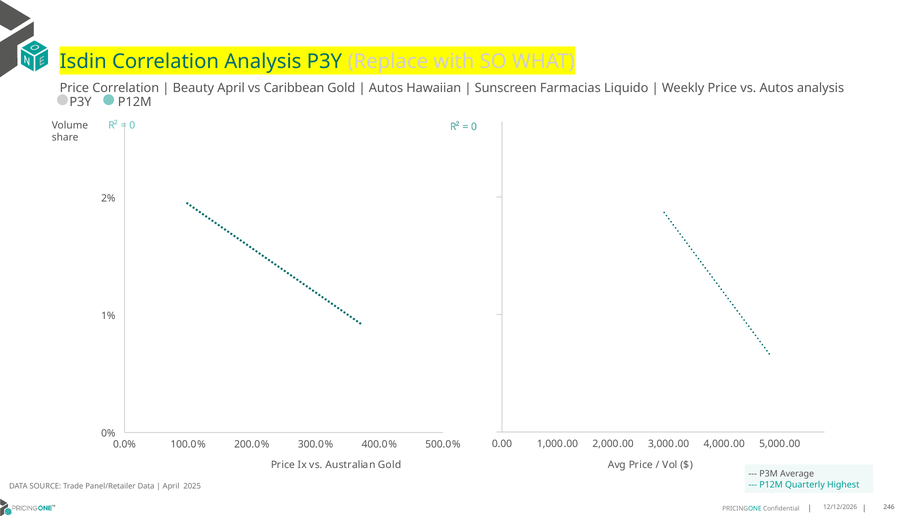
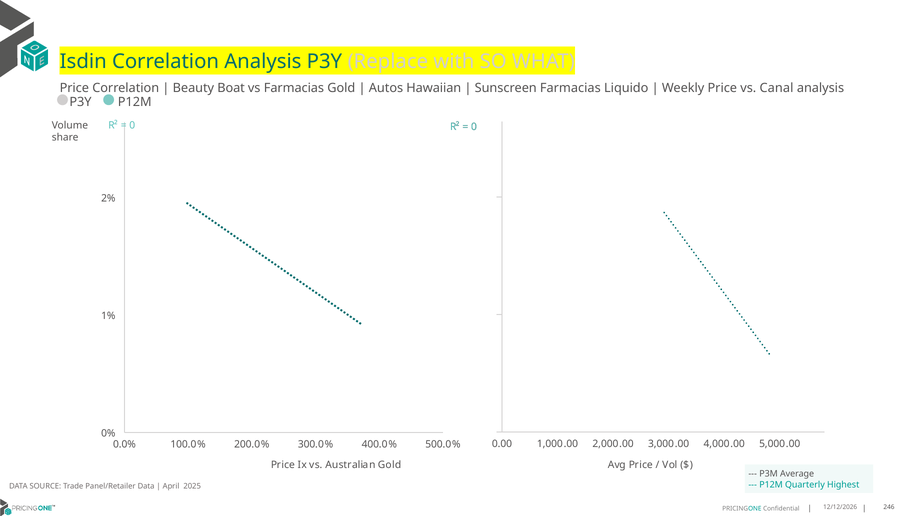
Beauty April: April -> Boat
vs Caribbean: Caribbean -> Farmacias
vs Autos: Autos -> Canal
